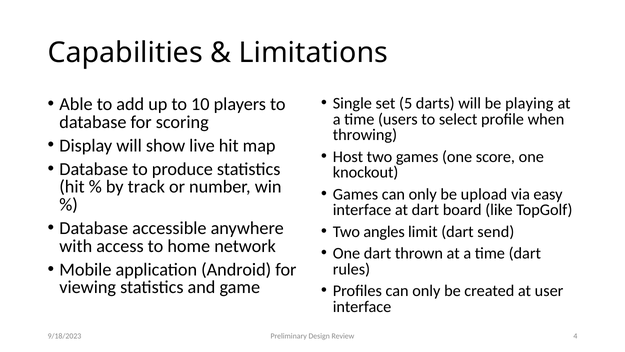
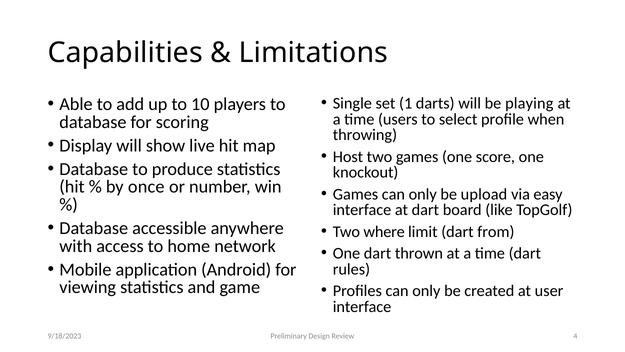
5: 5 -> 1
track: track -> once
angles: angles -> where
send: send -> from
